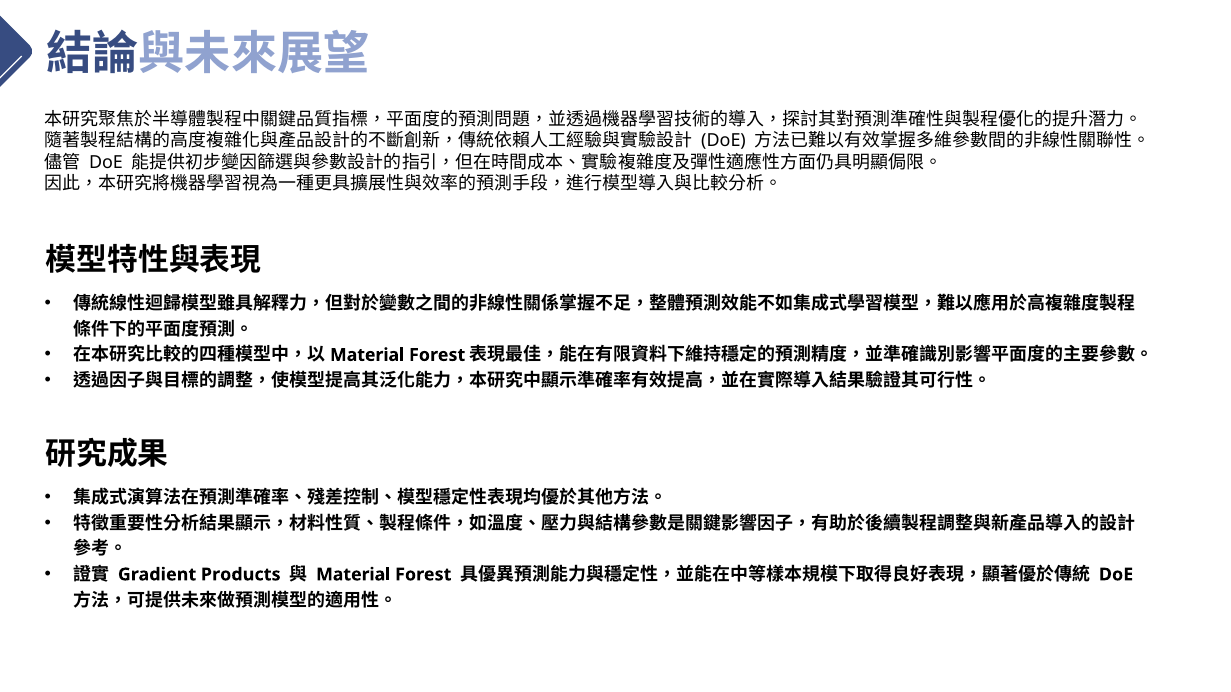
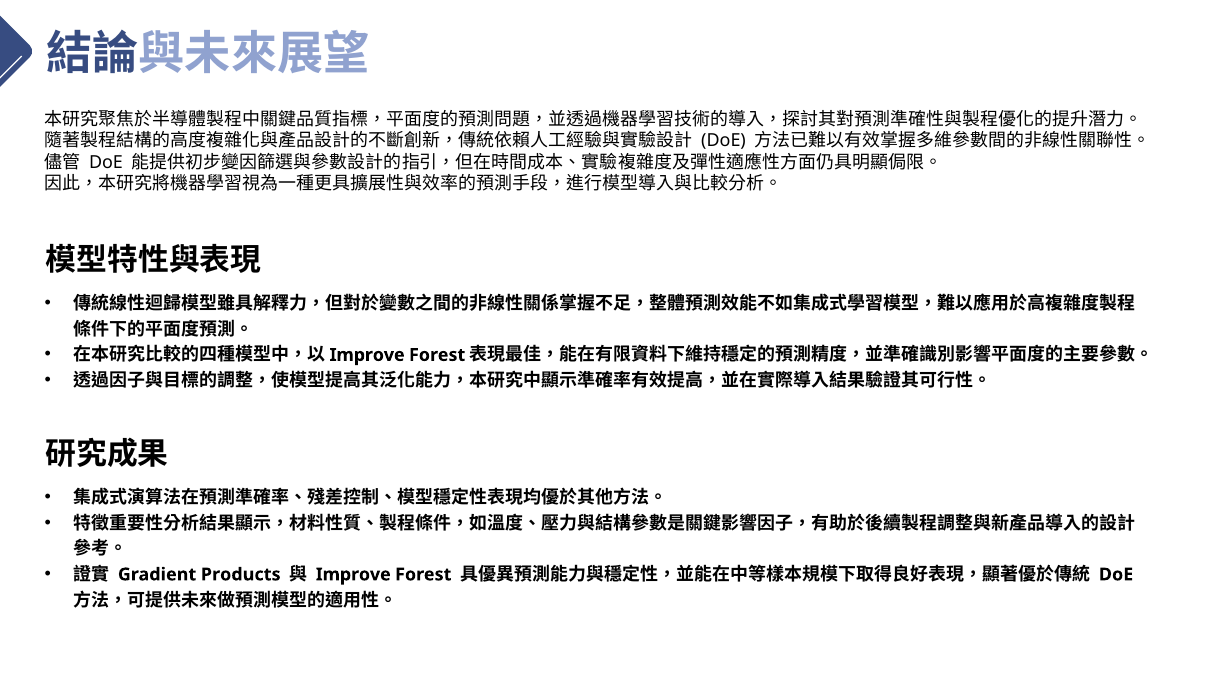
Material at (367, 355): Material -> Improve
Material at (353, 575): Material -> Improve
